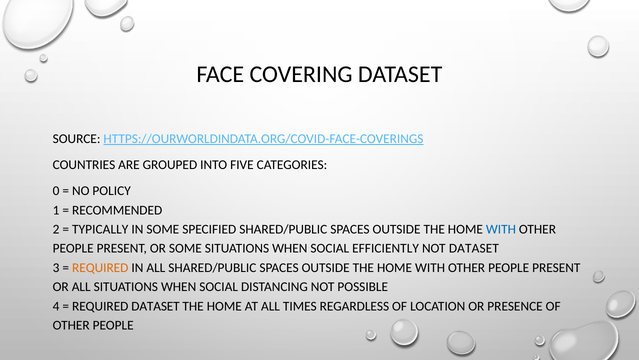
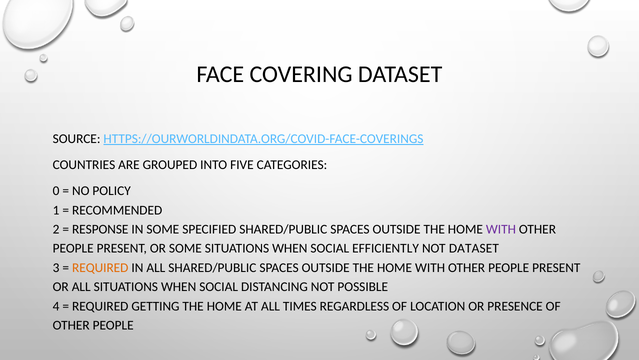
TYPICALLY: TYPICALLY -> RESPONSE
WITH at (501, 229) colour: blue -> purple
REQUIRED DATASET: DATASET -> GETTING
